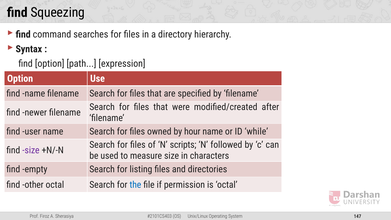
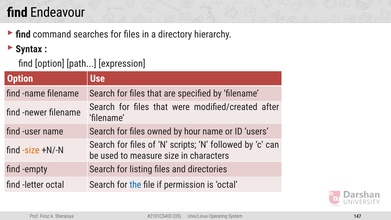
Squeezing: Squeezing -> Endeavour
while: while -> users
size at (31, 150) colour: purple -> orange
other: other -> letter
